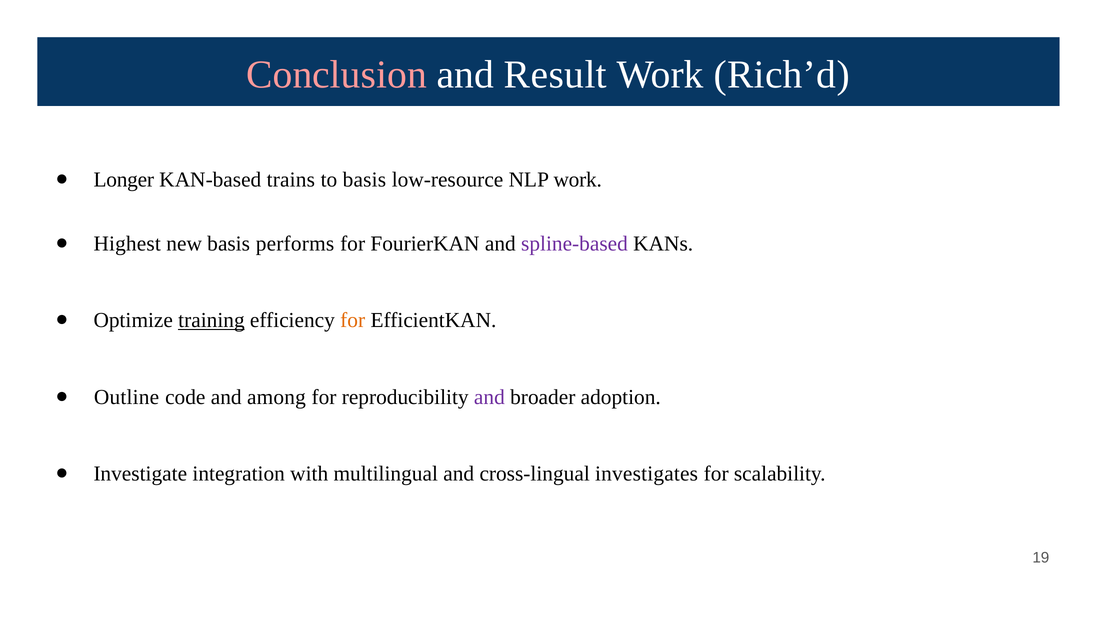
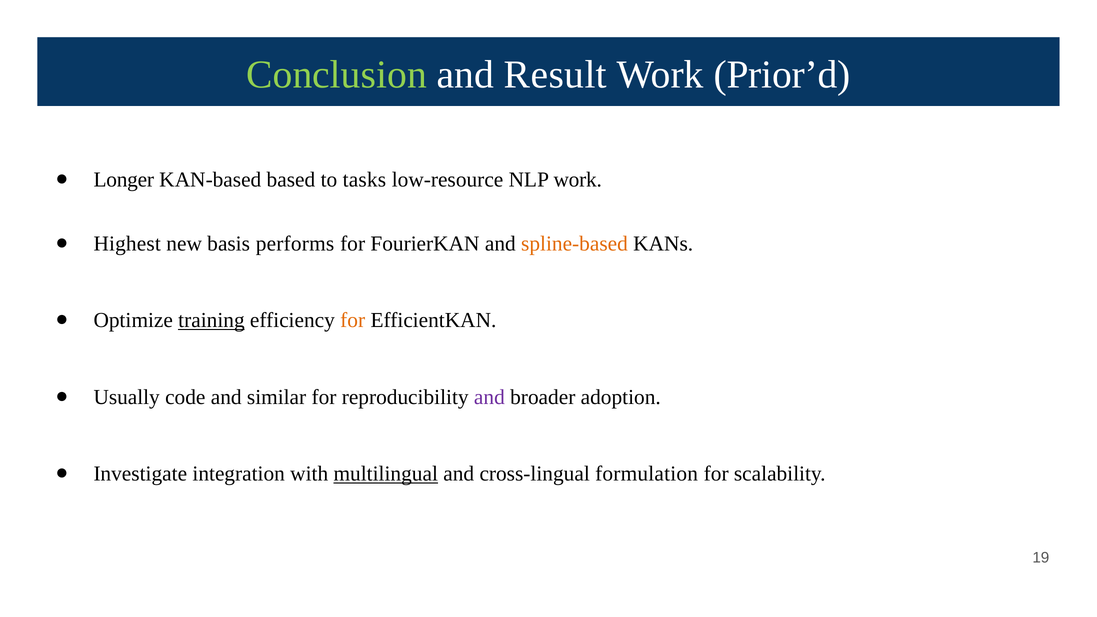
Conclusion colour: pink -> light green
Rich’d: Rich’d -> Prior’d
trains: trains -> based
to basis: basis -> tasks
spline-based colour: purple -> orange
Outline: Outline -> Usually
among: among -> similar
multilingual underline: none -> present
investigates: investigates -> formulation
